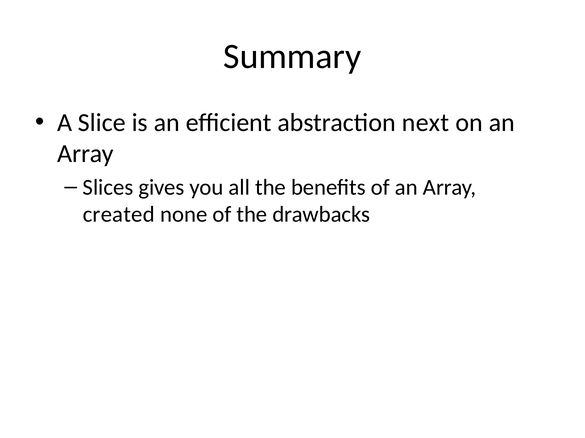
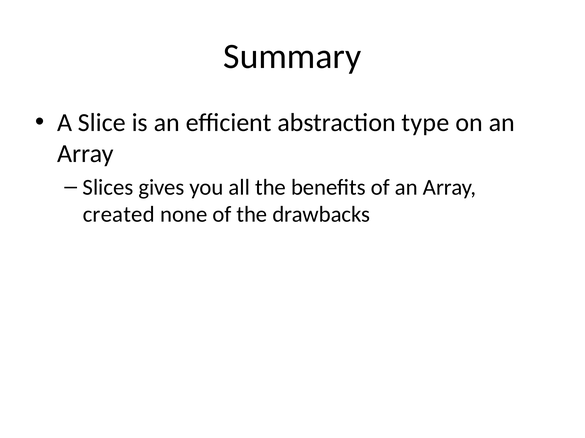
next: next -> type
